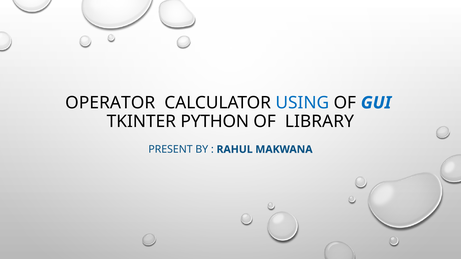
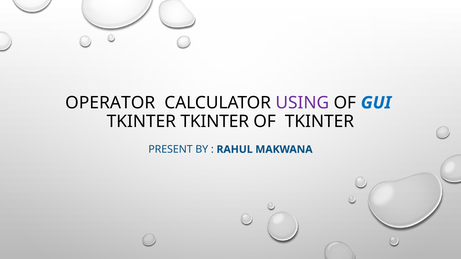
USING colour: blue -> purple
TKINTER PYTHON: PYTHON -> TKINTER
OF LIBRARY: LIBRARY -> TKINTER
